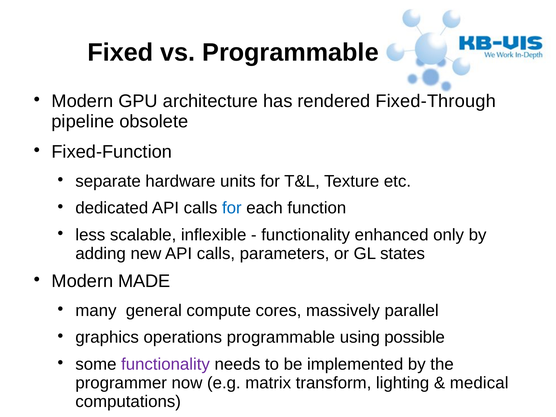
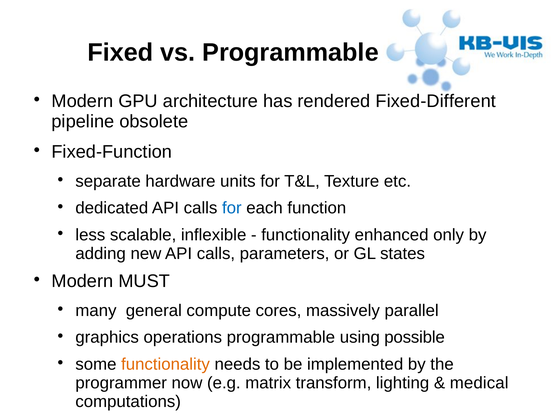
Fixed-Through: Fixed-Through -> Fixed-Different
MADE: MADE -> MUST
functionality at (165, 364) colour: purple -> orange
